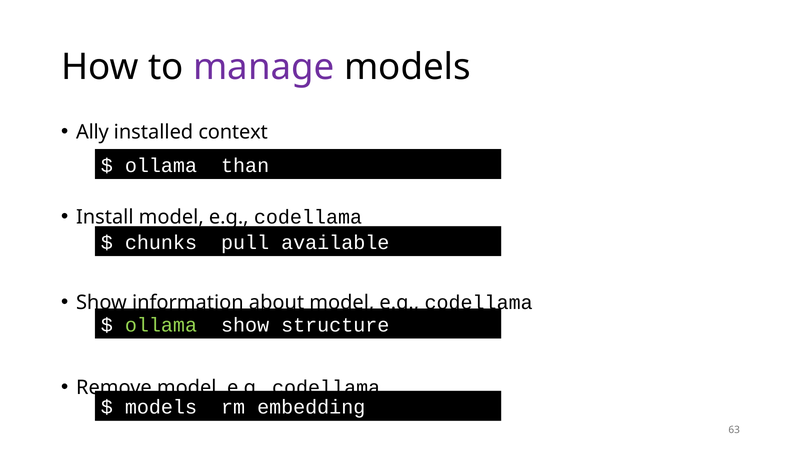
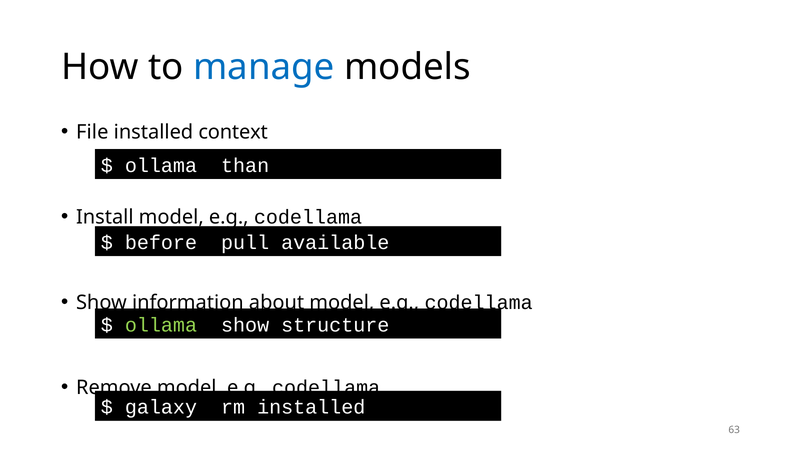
manage colour: purple -> blue
Ally: Ally -> File
chunks: chunks -> before
models at (161, 407): models -> galaxy
rm embedding: embedding -> installed
